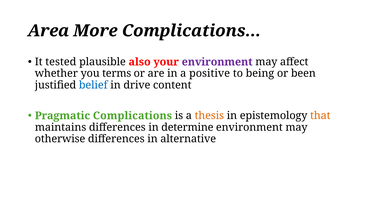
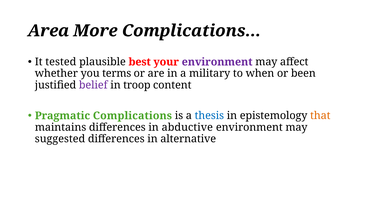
also: also -> best
positive: positive -> military
being: being -> when
belief colour: blue -> purple
drive: drive -> troop
thesis colour: orange -> blue
determine: determine -> abductive
otherwise: otherwise -> suggested
